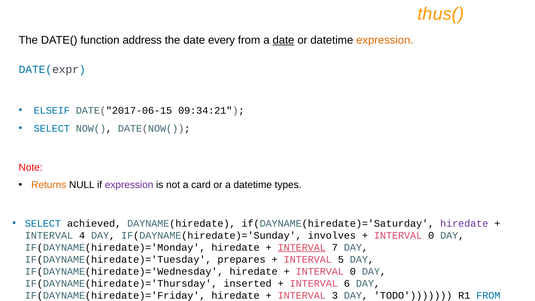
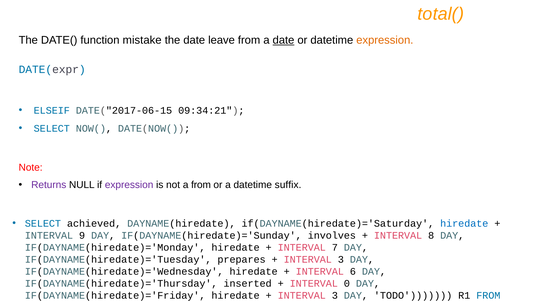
thus(: thus( -> total(
address: address -> mistake
every: every -> leave
Returns colour: orange -> purple
a card: card -> from
types: types -> suffix
hiredate at (464, 223) colour: purple -> blue
4: 4 -> 9
0 at (431, 235): 0 -> 8
INTERVAL at (302, 247) underline: present -> none
5 at (341, 259): 5 -> 3
0 at (353, 271): 0 -> 6
6: 6 -> 0
